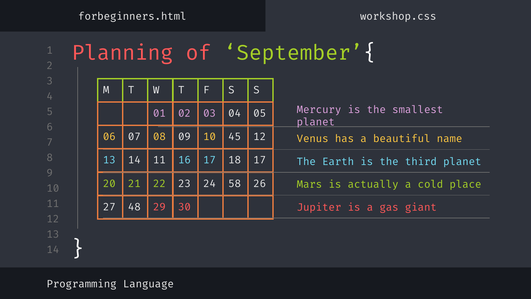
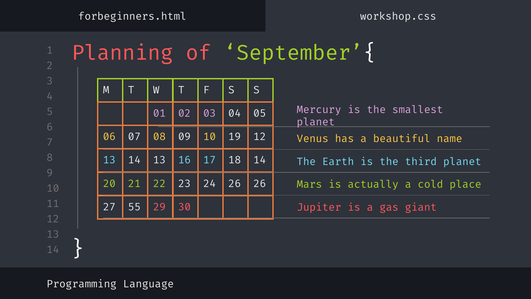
45: 45 -> 19
14 11: 11 -> 13
18 17: 17 -> 14
24 58: 58 -> 26
48: 48 -> 55
